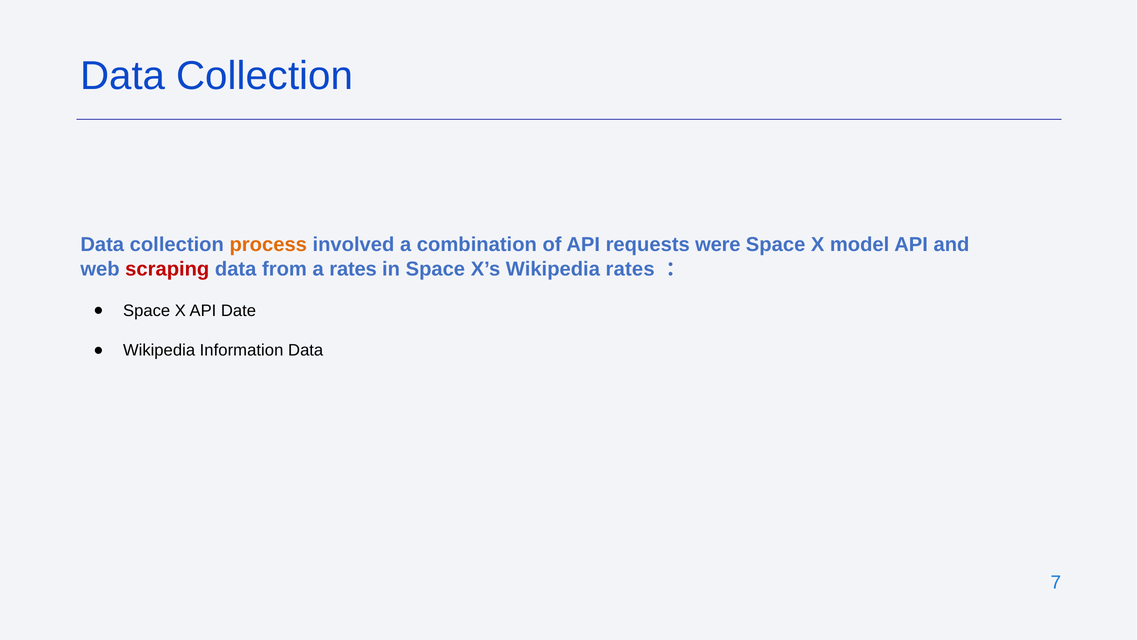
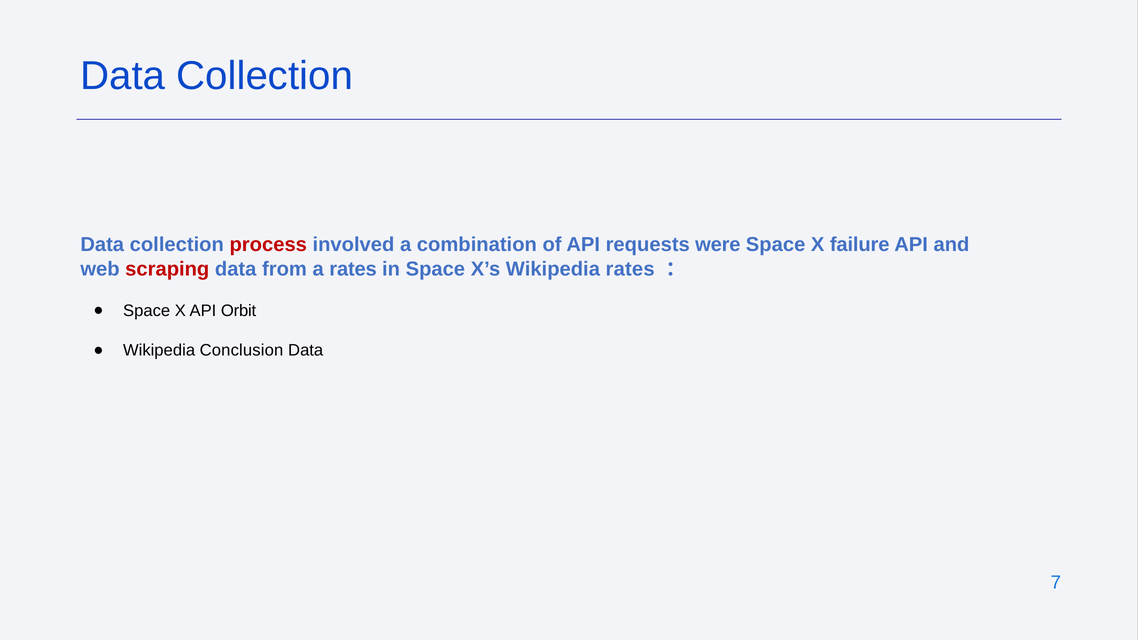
process colour: orange -> red
model: model -> failure
Date: Date -> Orbit
Information: Information -> Conclusion
